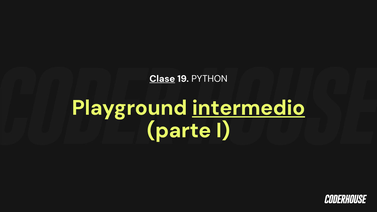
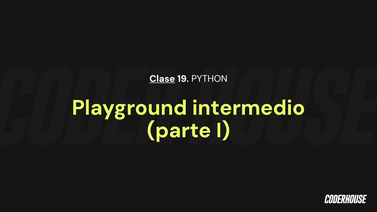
intermedio underline: present -> none
